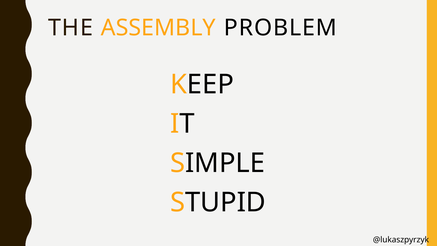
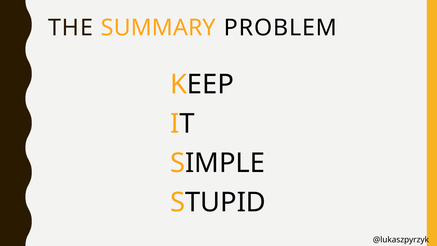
ASSEMBLY: ASSEMBLY -> SUMMARY
